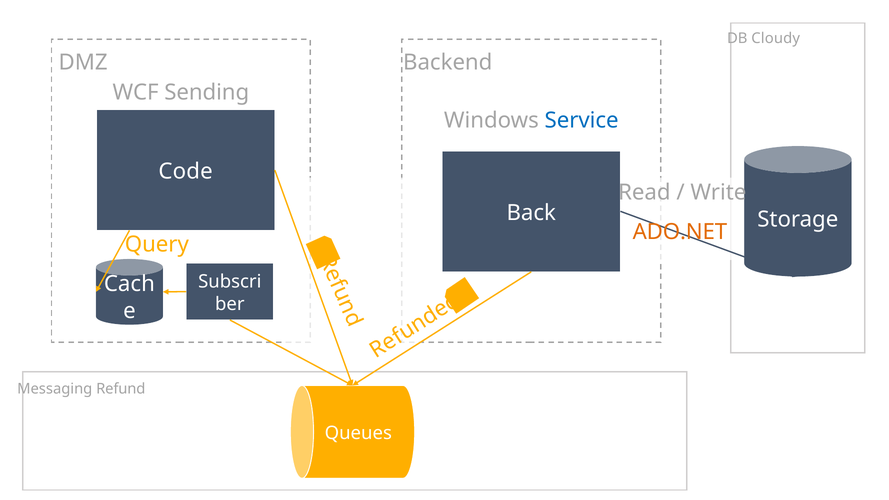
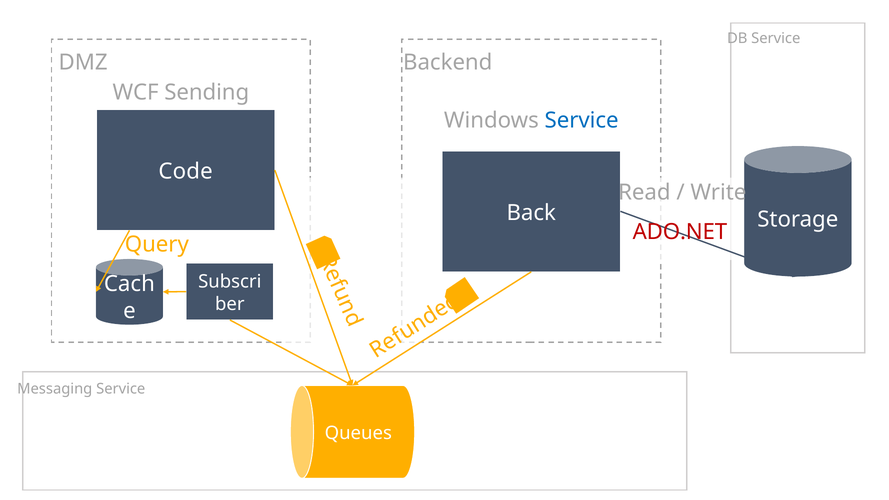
DB Cloudy: Cloudy -> Service
ADO.NET colour: orange -> red
Messaging Refund: Refund -> Service
